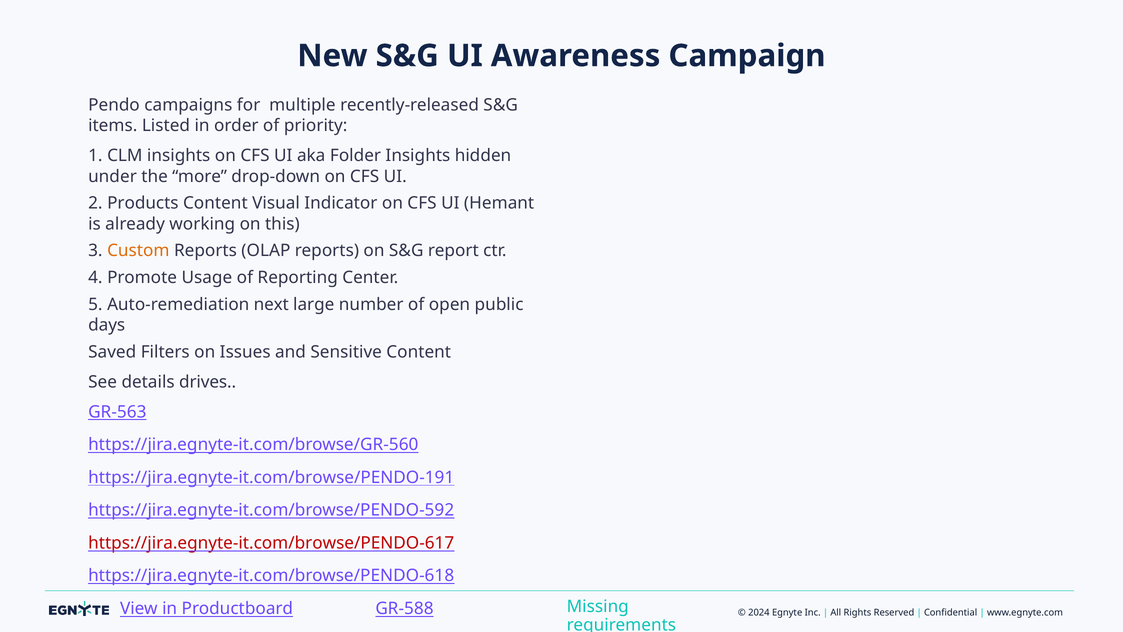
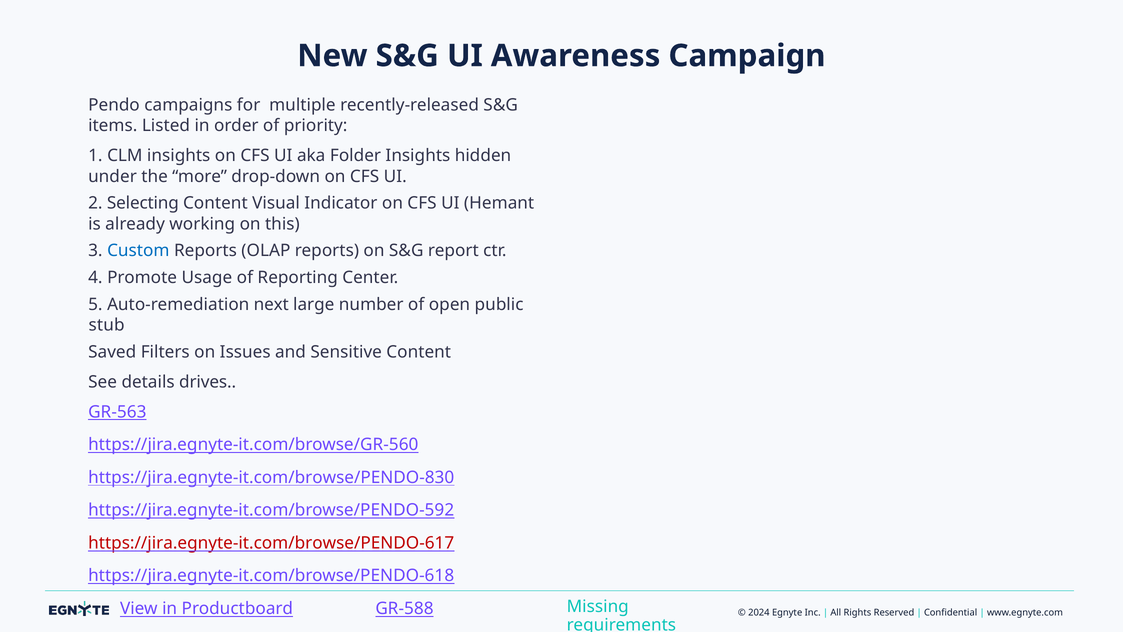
Products: Products -> Selecting
Custom colour: orange -> blue
days: days -> stub
https://jira.egnyte-it.com/browse/PENDO-191: https://jira.egnyte-it.com/browse/PENDO-191 -> https://jira.egnyte-it.com/browse/PENDO-830
